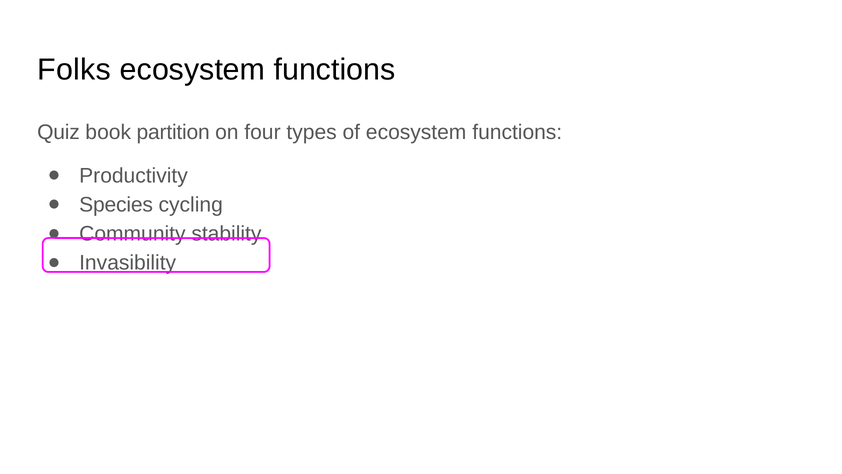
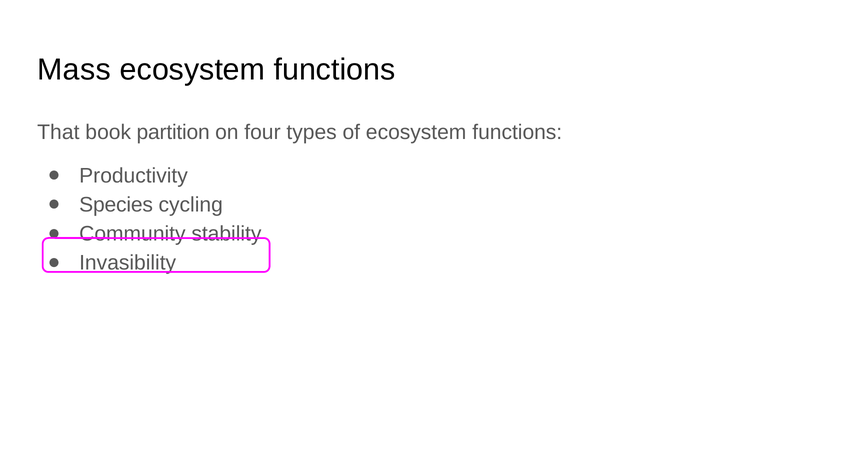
Folks: Folks -> Mass
Quiz: Quiz -> That
